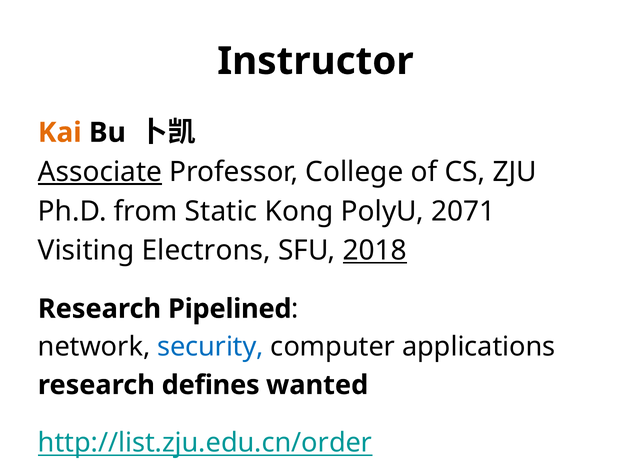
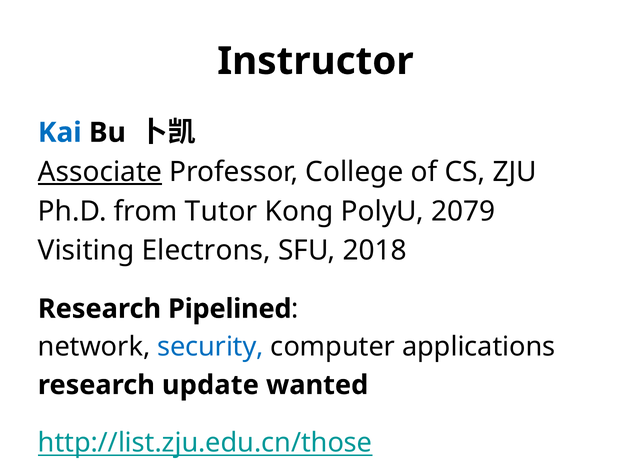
Kai colour: orange -> blue
Static: Static -> Tutor
2071: 2071 -> 2079
2018 underline: present -> none
defines: defines -> update
http://list.zju.edu.cn/order: http://list.zju.edu.cn/order -> http://list.zju.edu.cn/those
